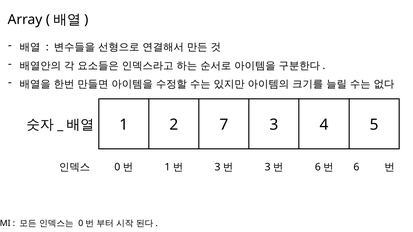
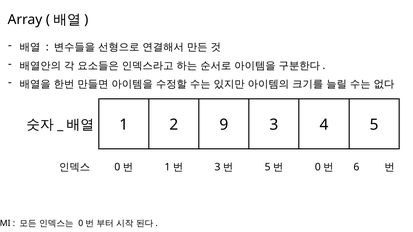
7: 7 -> 9
3 at (268, 167): 3 -> 5
6 at (318, 167): 6 -> 0
